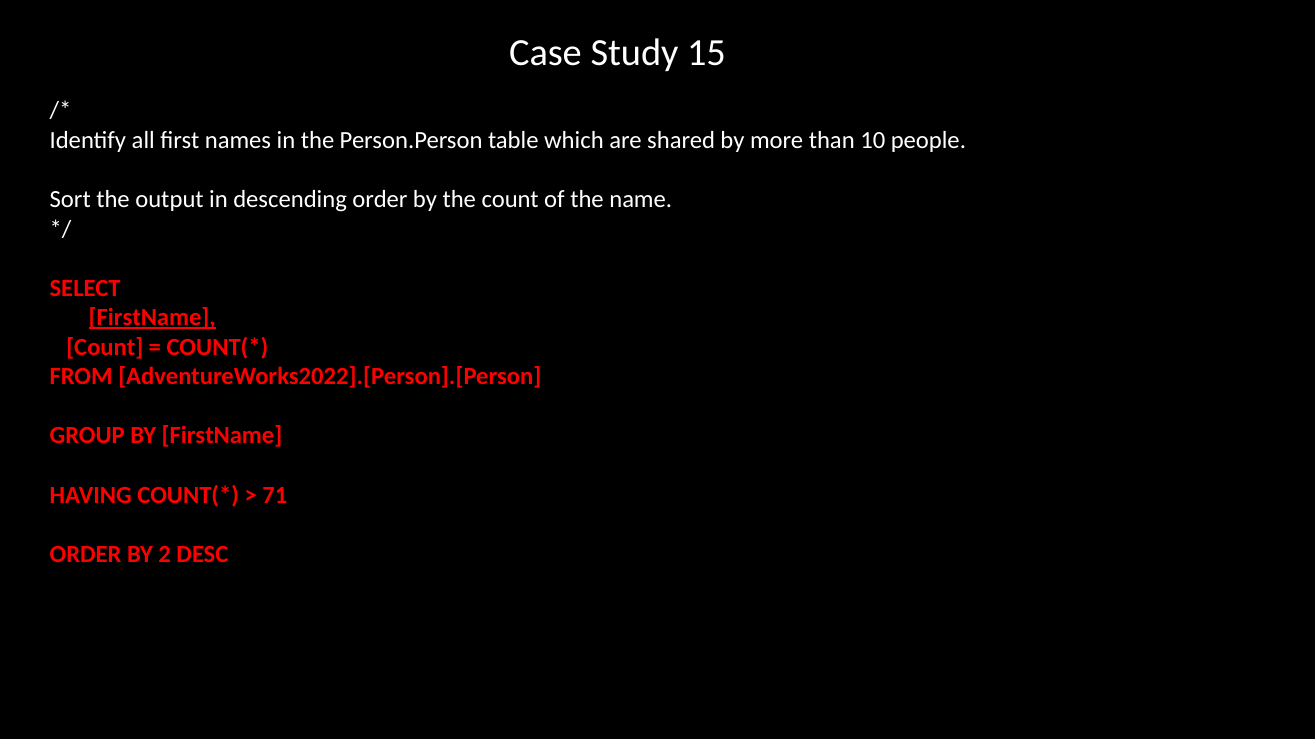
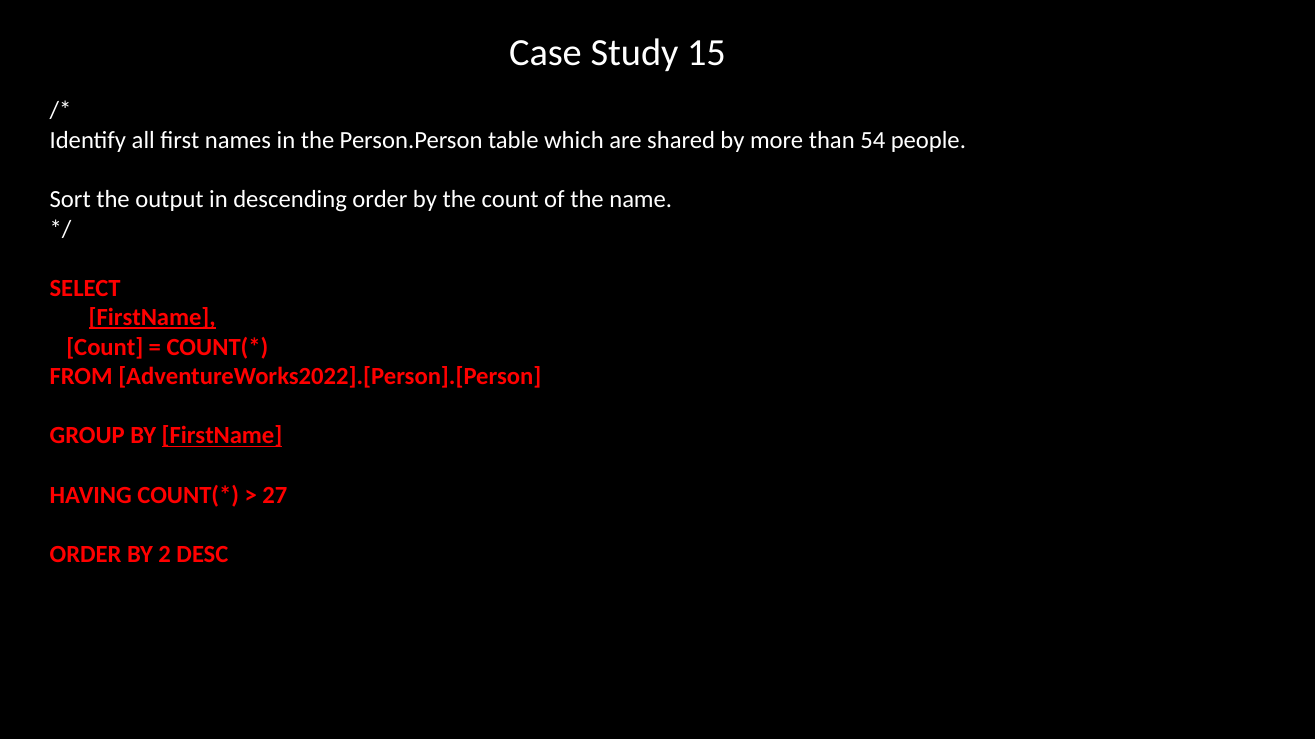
10: 10 -> 54
FirstName at (222, 436) underline: none -> present
71: 71 -> 27
